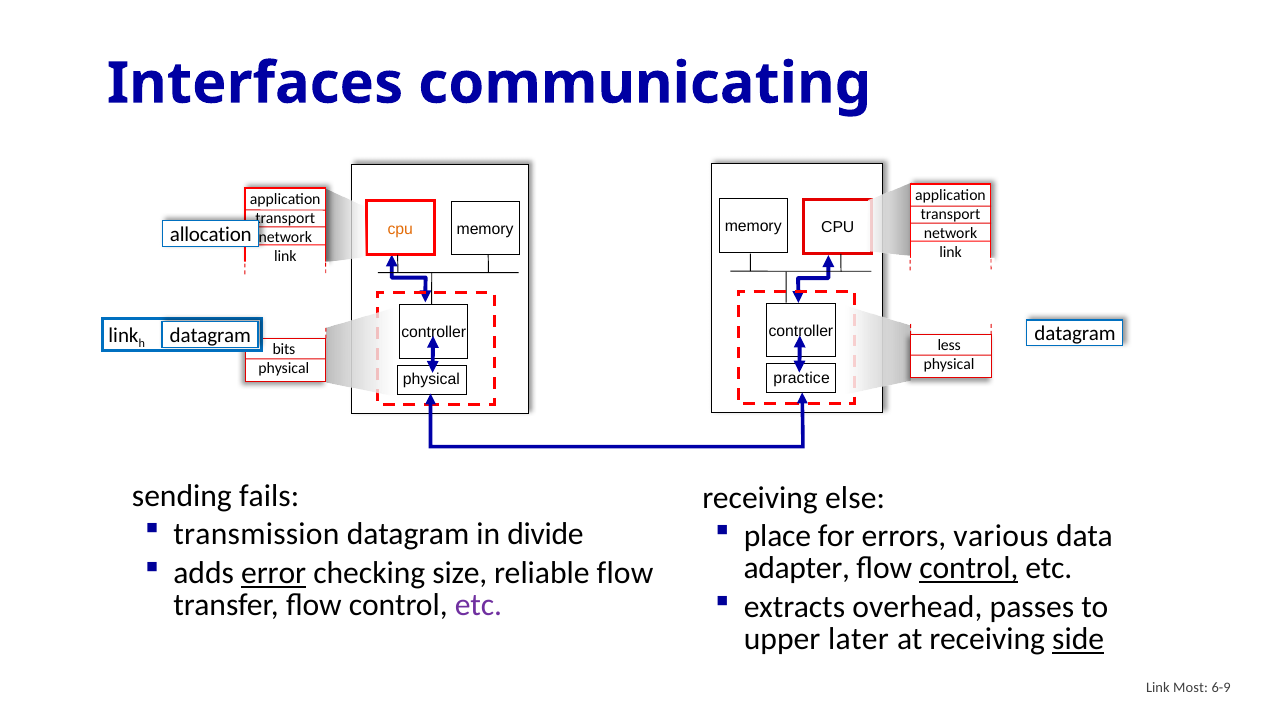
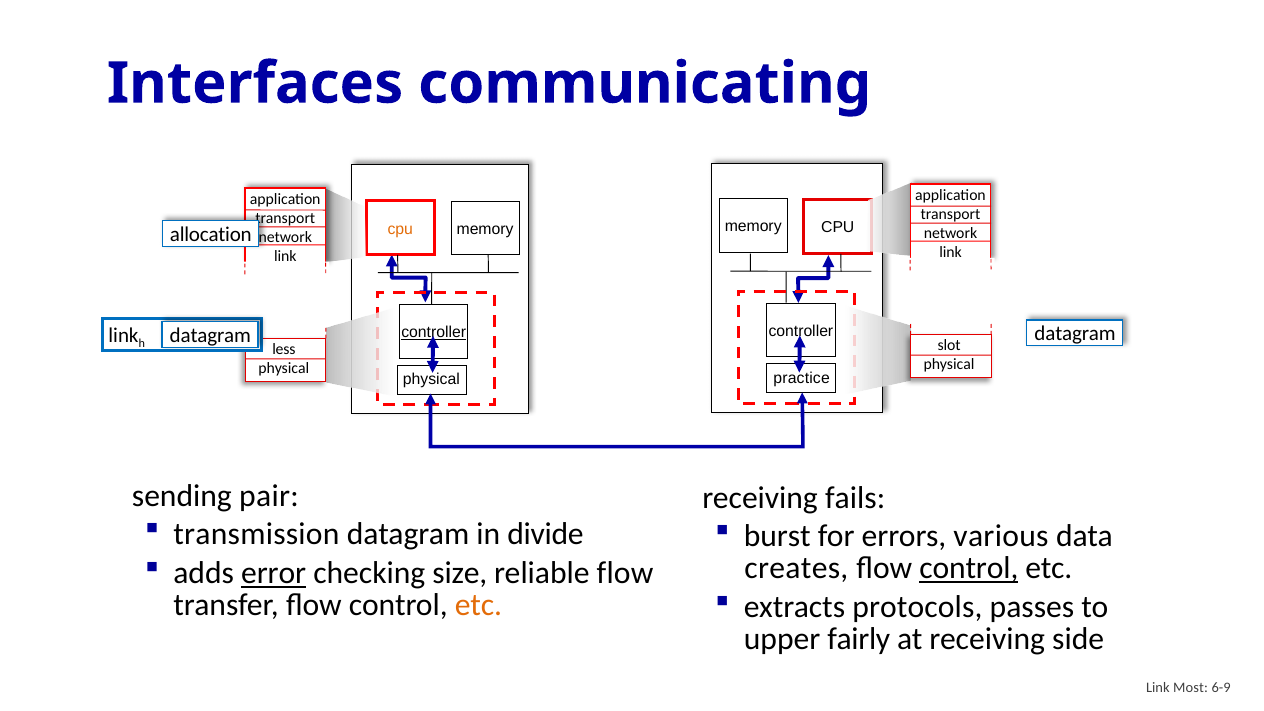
controller at (434, 332) underline: none -> present
less: less -> slot
bits: bits -> less
fails: fails -> pair
else: else -> fails
place: place -> burst
adapter: adapter -> creates
overhead: overhead -> protocols
etc at (478, 605) colour: purple -> orange
later: later -> fairly
side underline: present -> none
